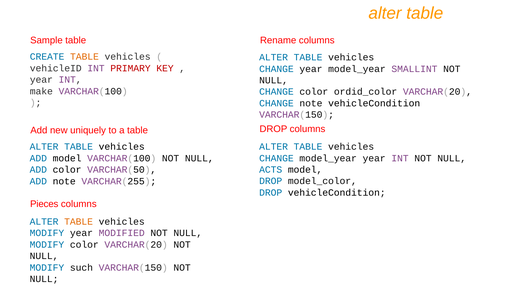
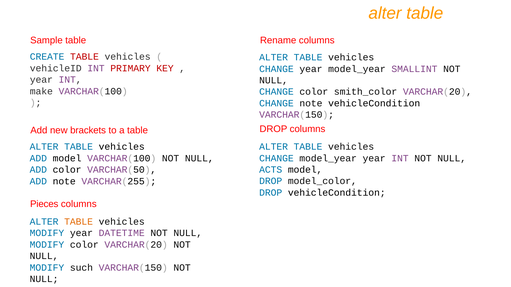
TABLE at (85, 57) colour: orange -> red
ordid_color: ordid_color -> smith_color
uniquely: uniquely -> brackets
MODIFIED: MODIFIED -> DATETIME
